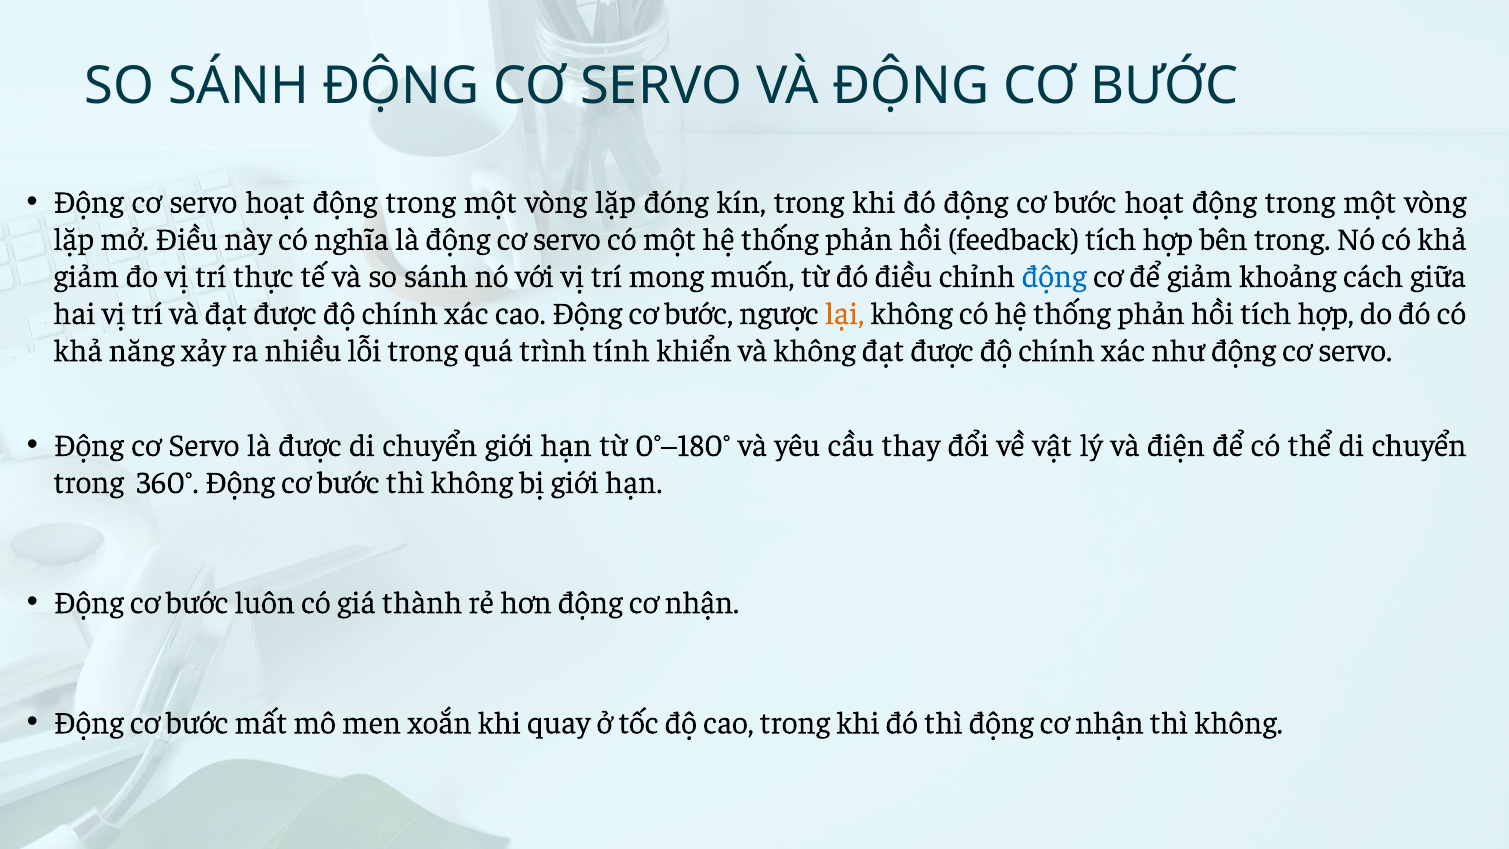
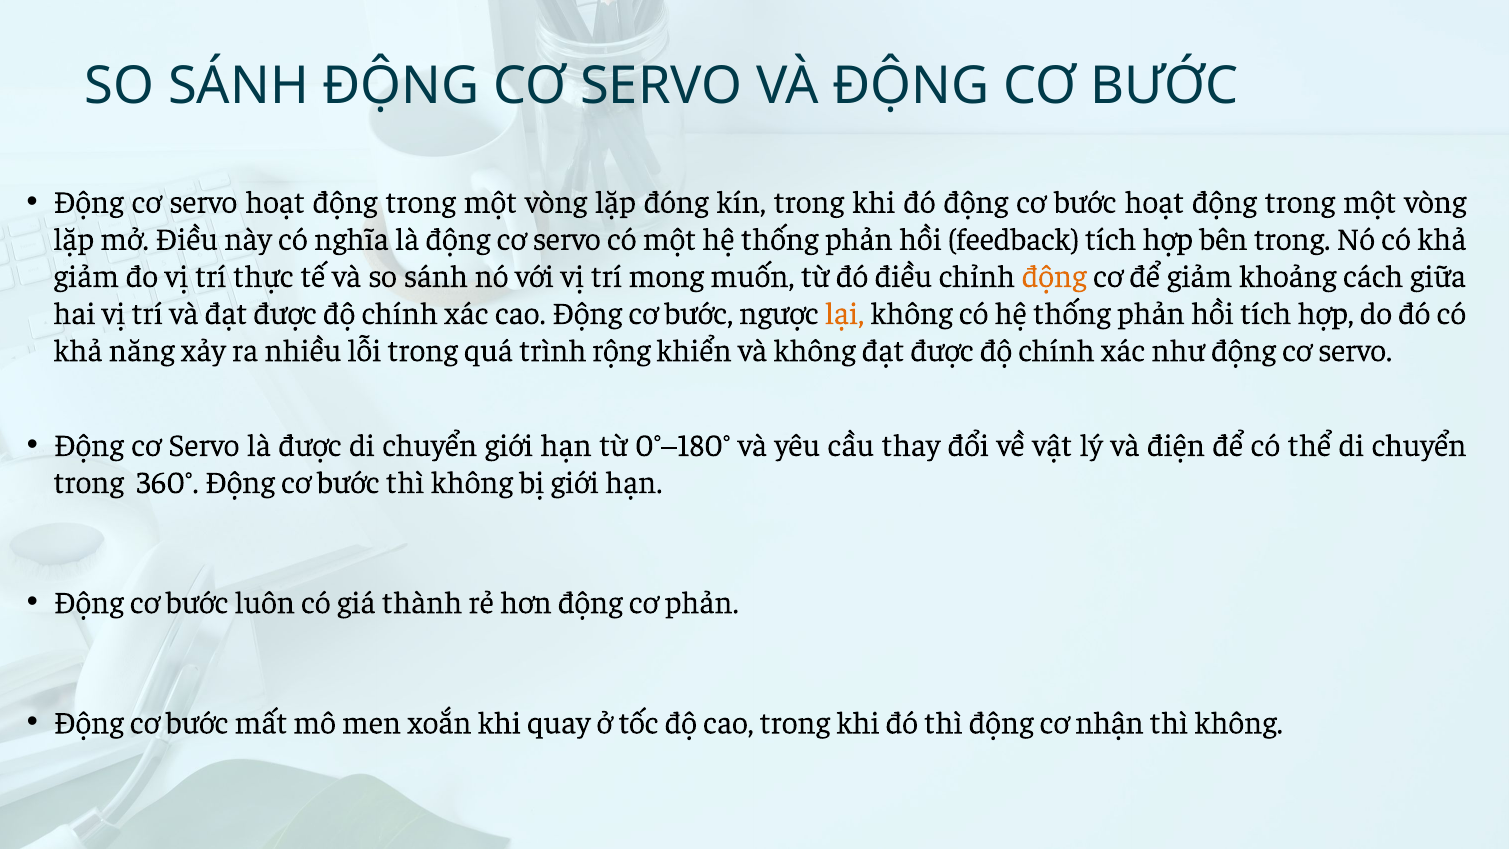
động at (1054, 277) colour: blue -> orange
tính: tính -> rộng
hơn động cơ nhận: nhận -> phản
